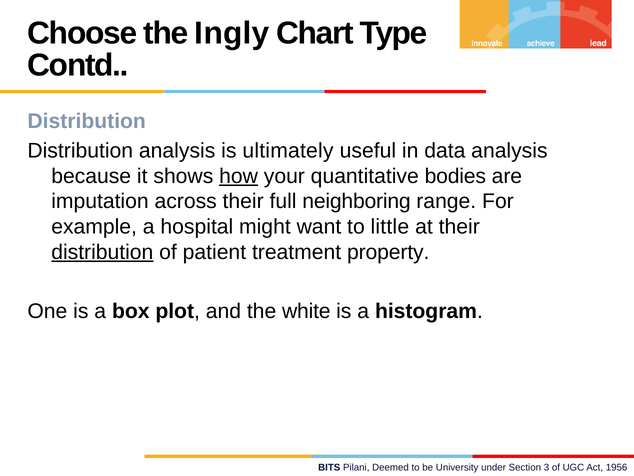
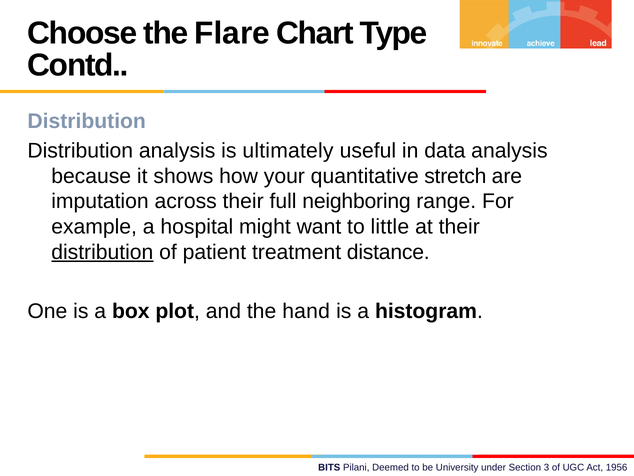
Ingly: Ingly -> Flare
how underline: present -> none
bodies: bodies -> stretch
property: property -> distance
white: white -> hand
